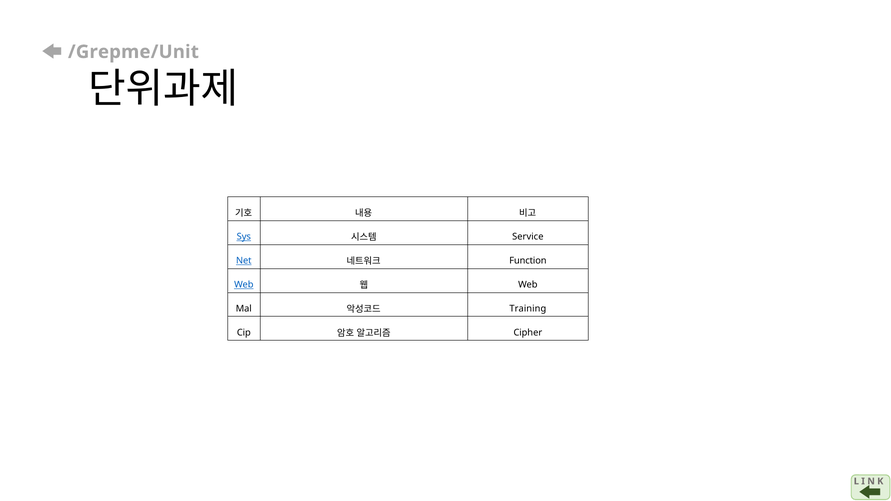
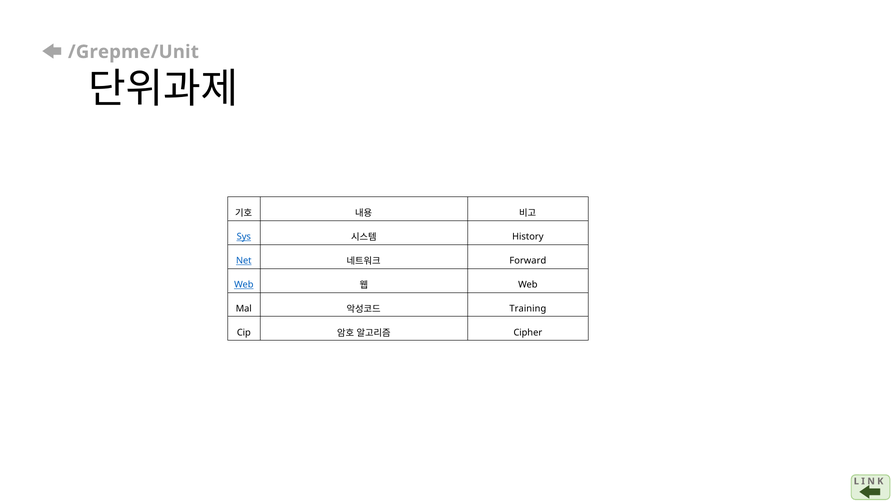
Service: Service -> History
Function: Function -> Forward
